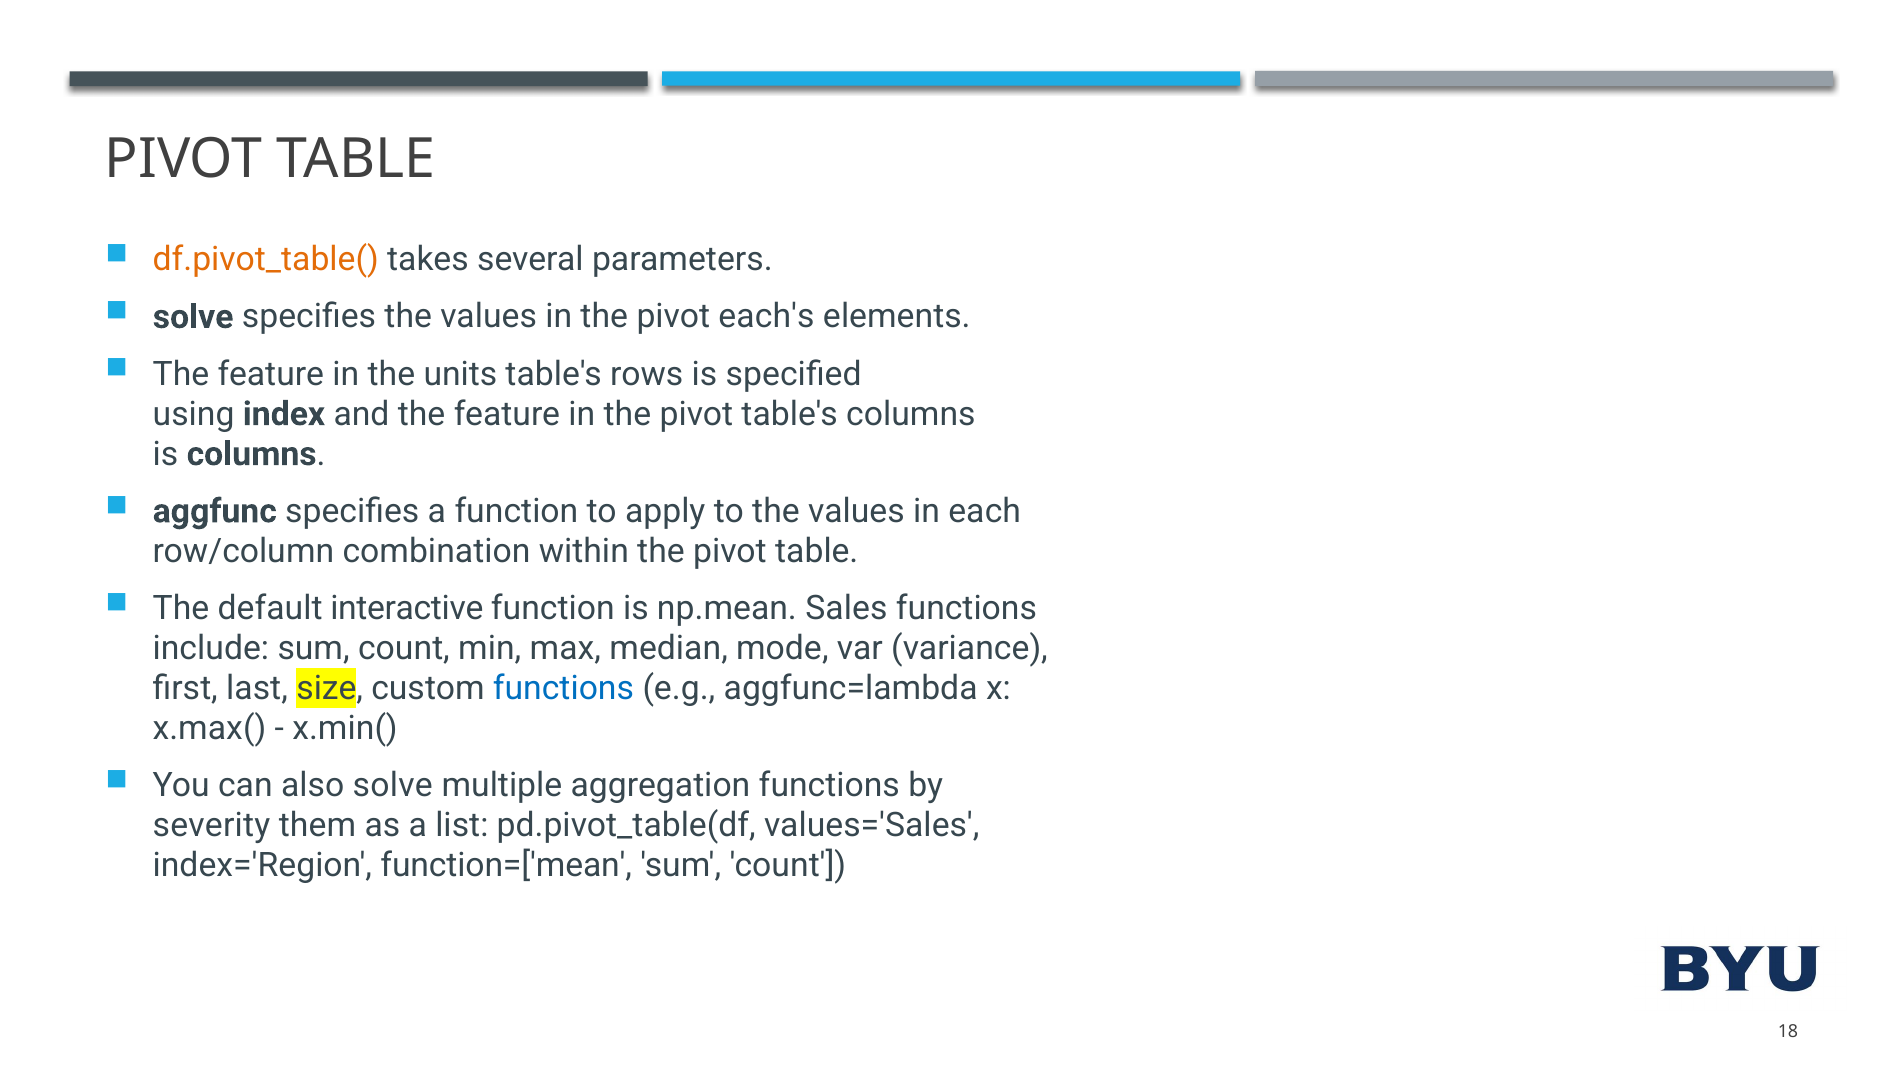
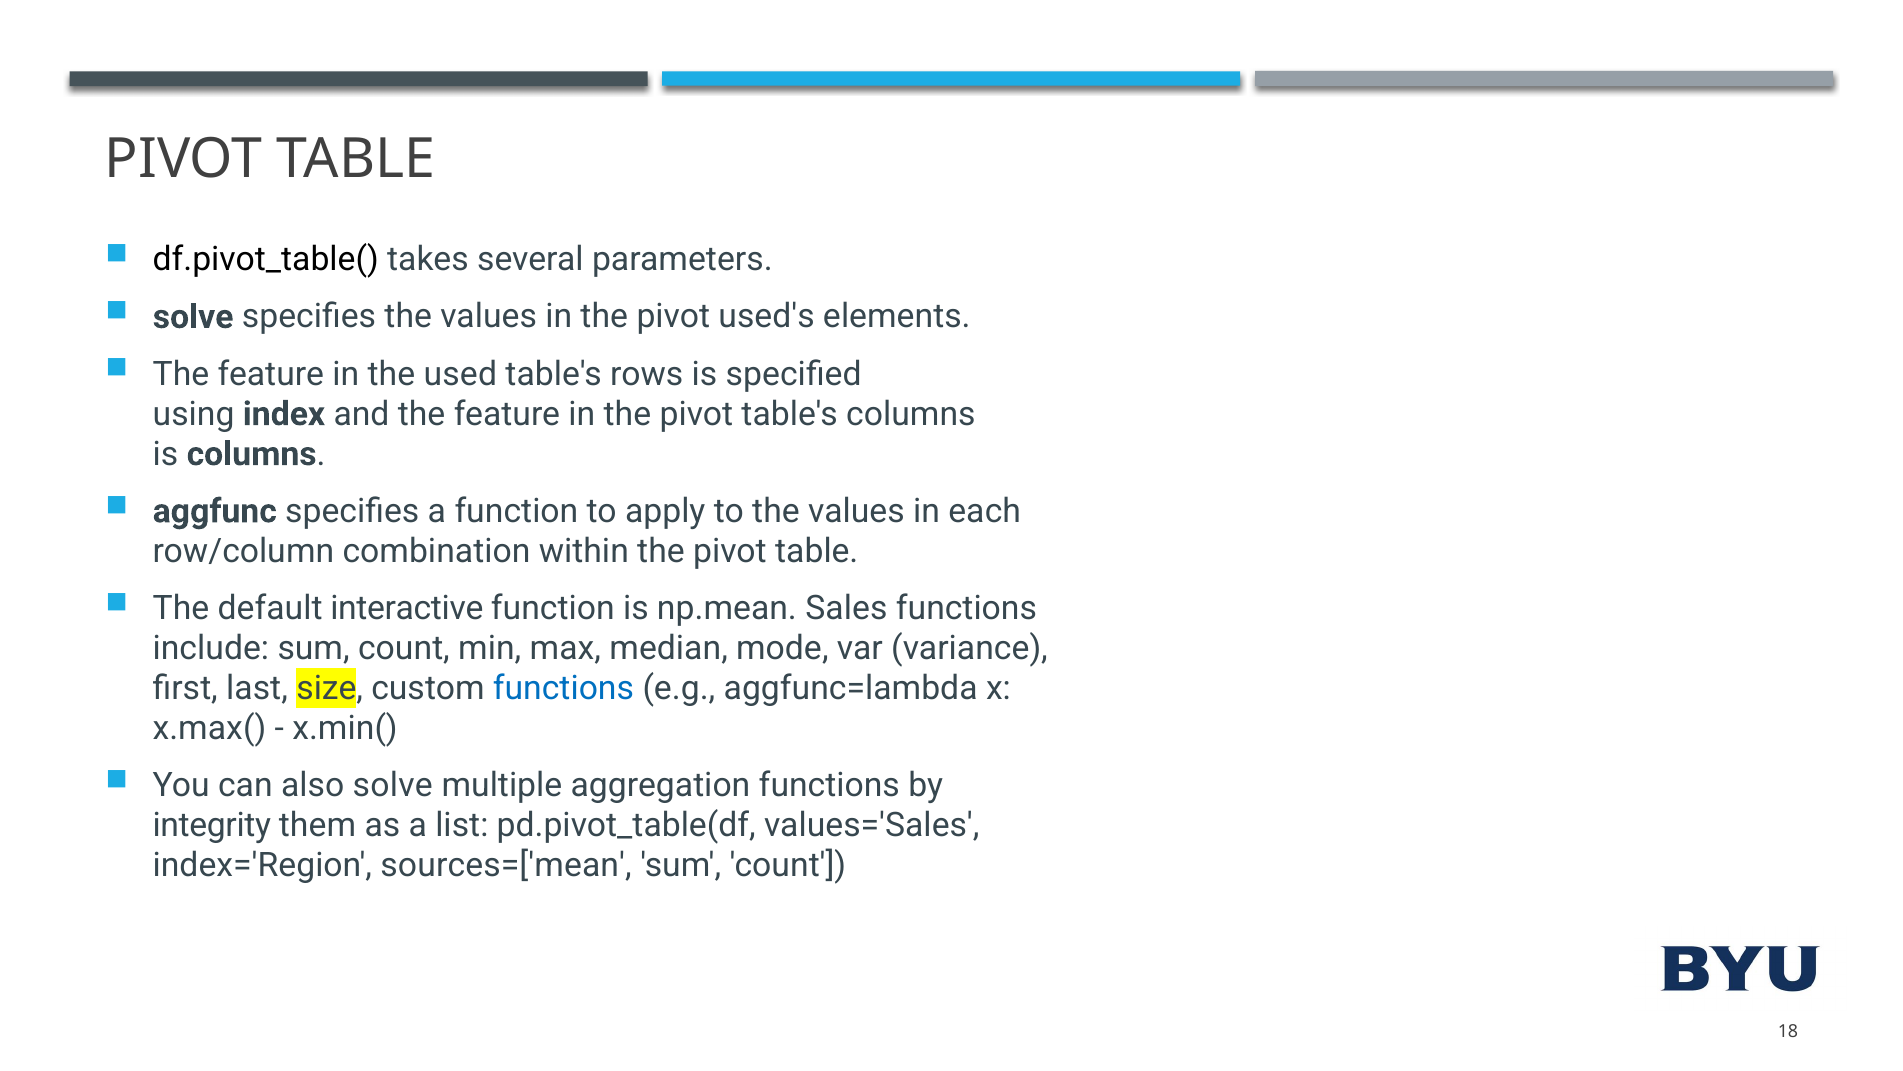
df.pivot_table( colour: orange -> black
each's: each's -> used's
units: units -> used
severity: severity -> integrity
function=['mean: function=['mean -> sources=['mean
